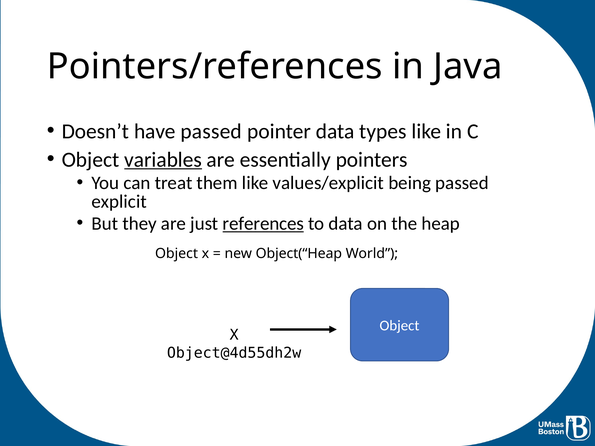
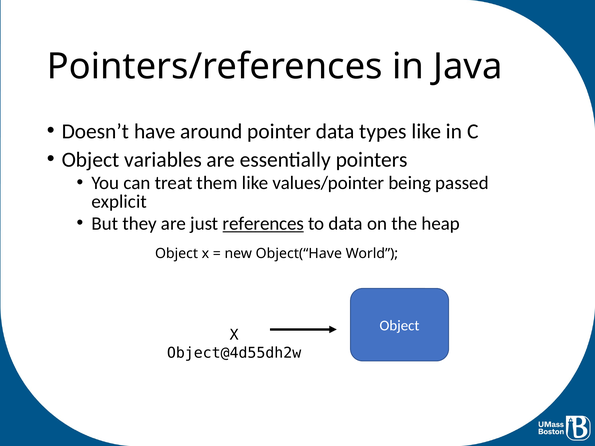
have passed: passed -> around
variables underline: present -> none
values/explicit: values/explicit -> values/pointer
Object(“Heap: Object(“Heap -> Object(“Have
